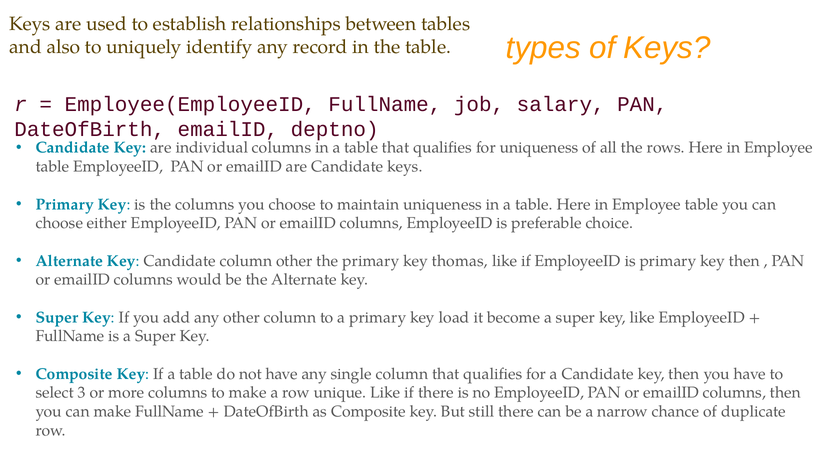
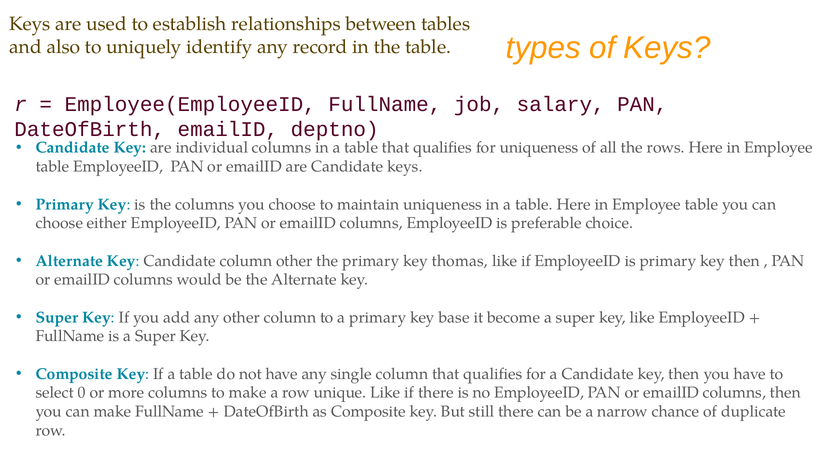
load: load -> base
3: 3 -> 0
